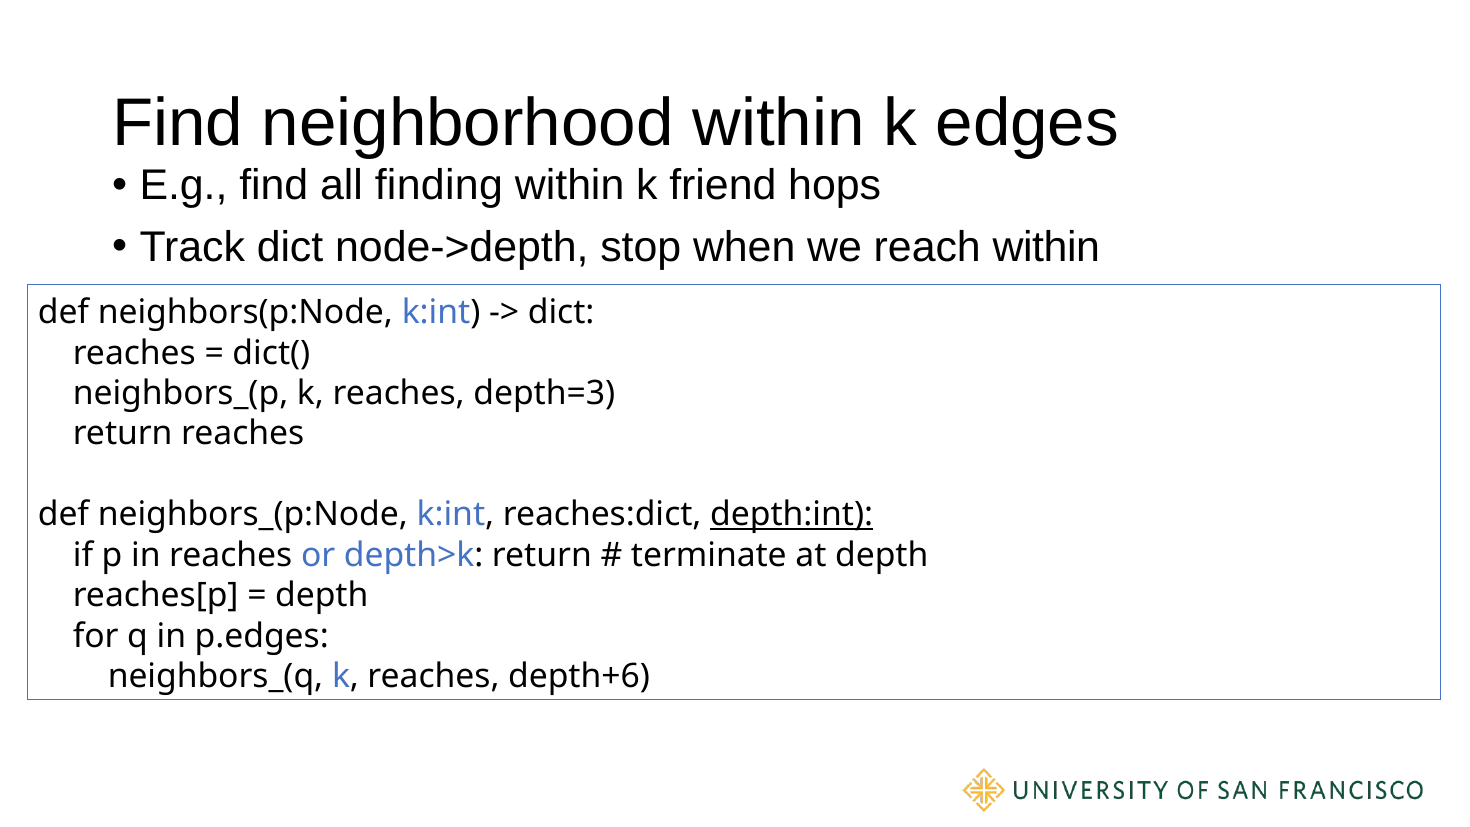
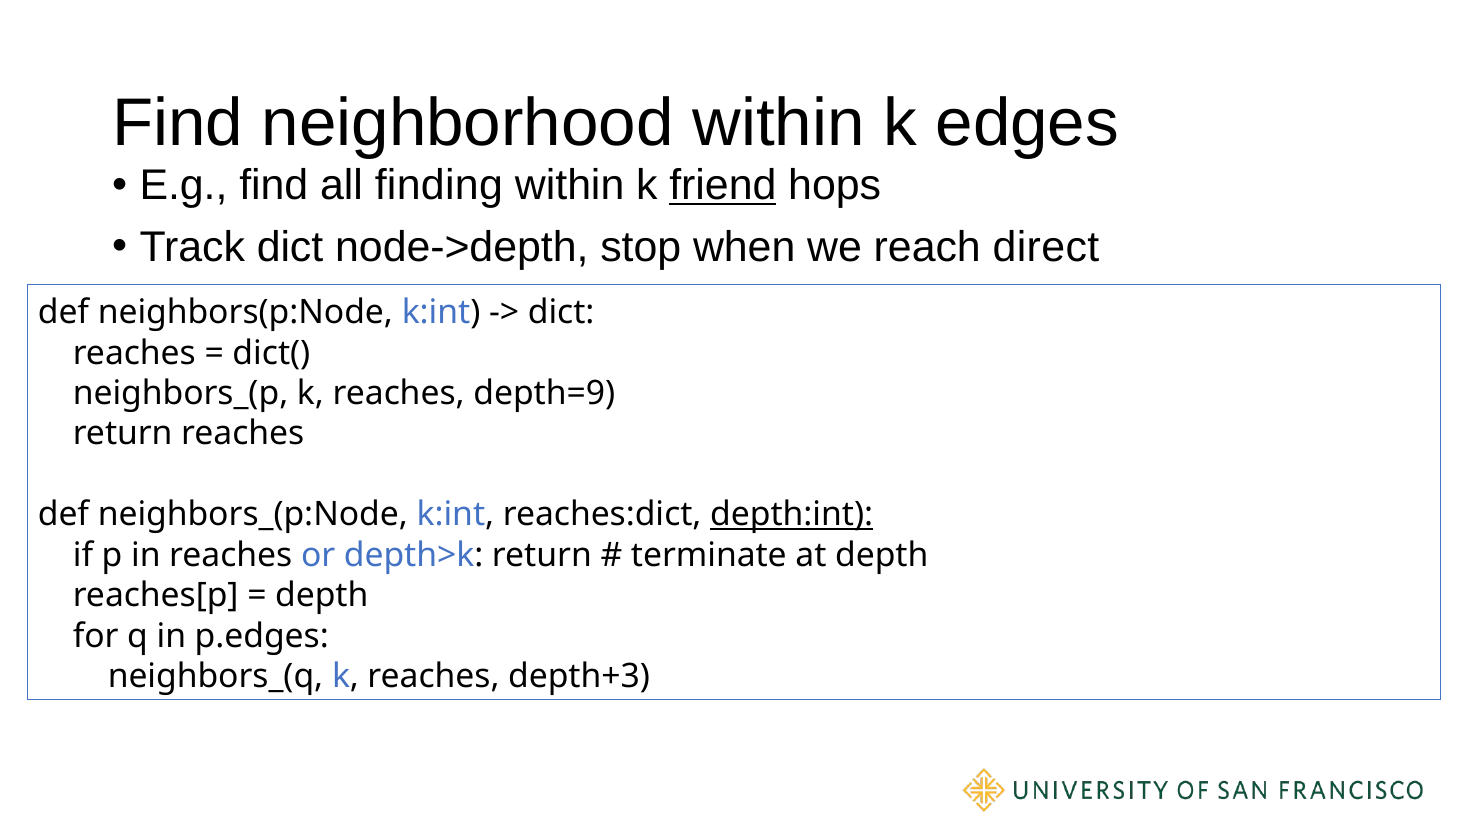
friend underline: none -> present
reach within: within -> direct
depth=3: depth=3 -> depth=9
depth+6: depth+6 -> depth+3
